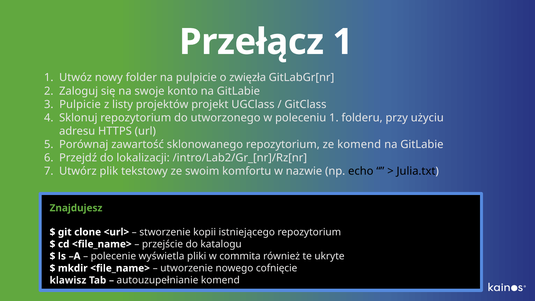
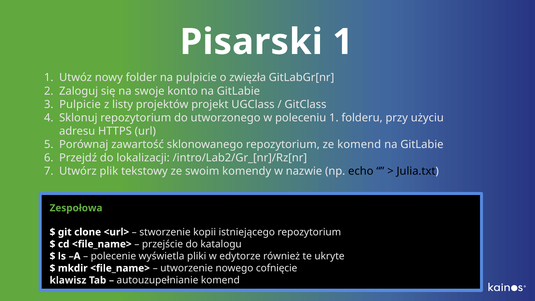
Przełącz: Przełącz -> Pisarski
komfortu: komfortu -> komendy
Znajdujesz: Znajdujesz -> Zespołowa
commita: commita -> edytorze
